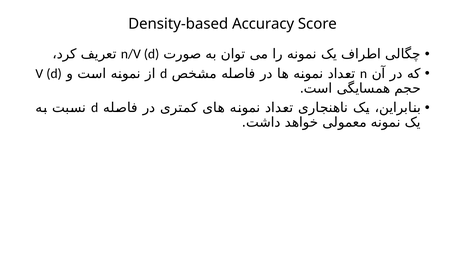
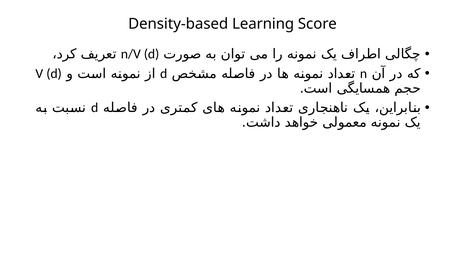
Accuracy: Accuracy -> Learning
